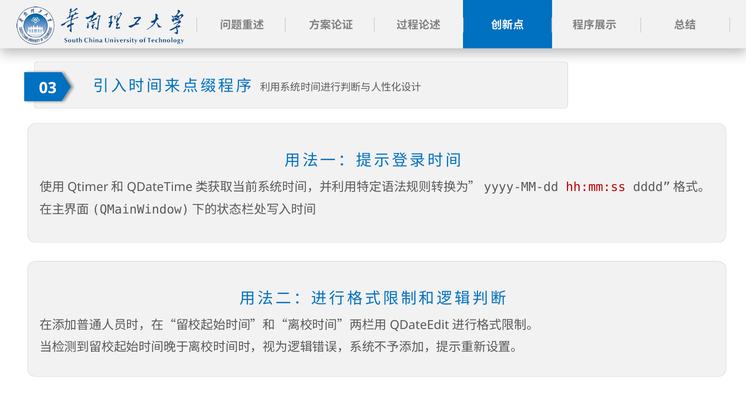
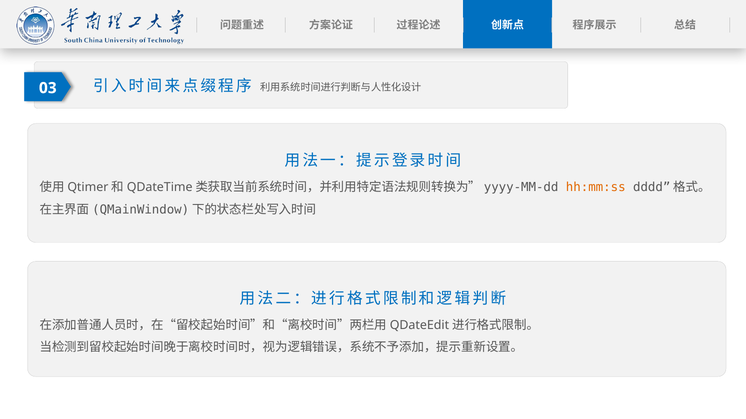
hh:mm:ss colour: red -> orange
